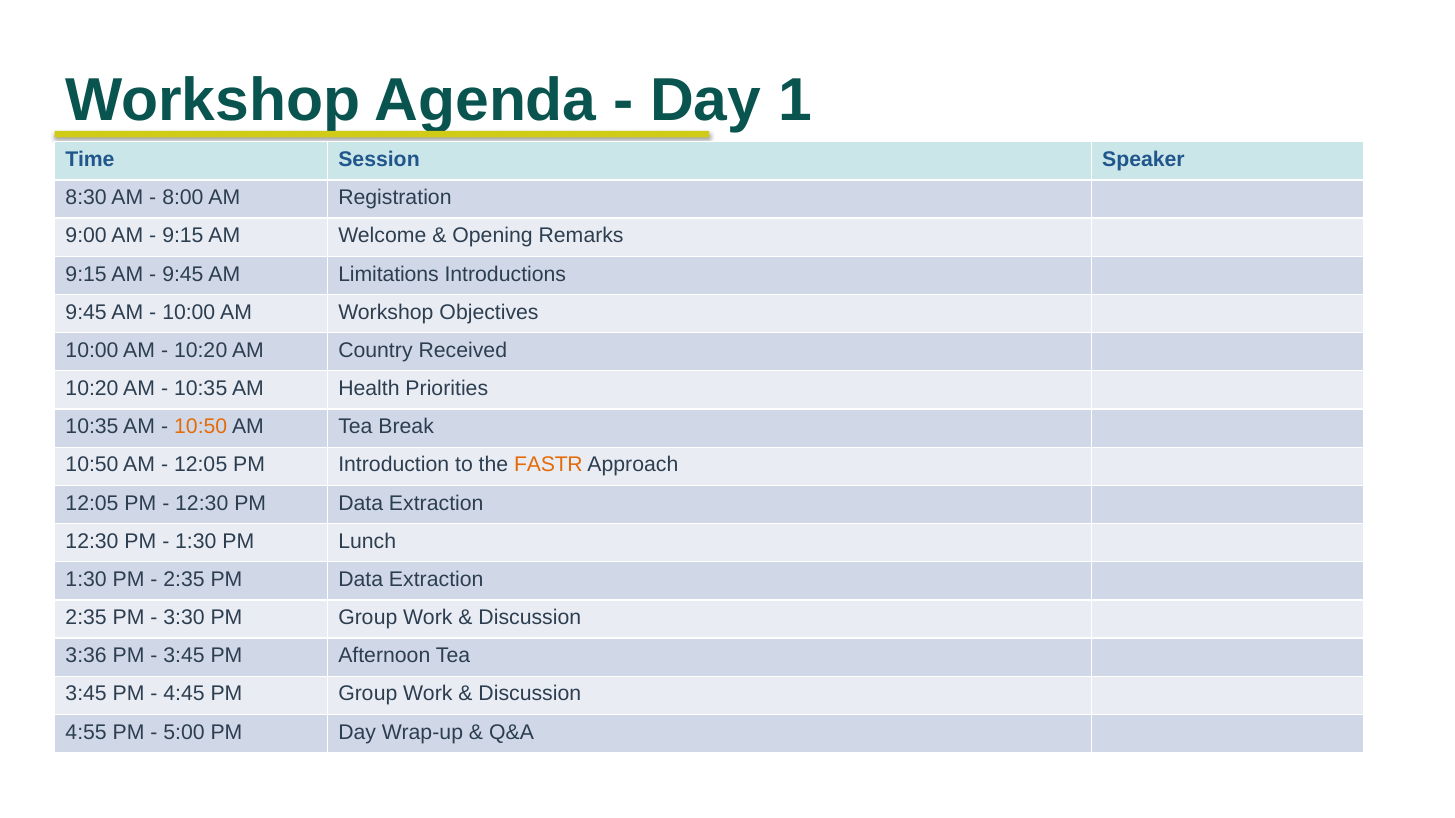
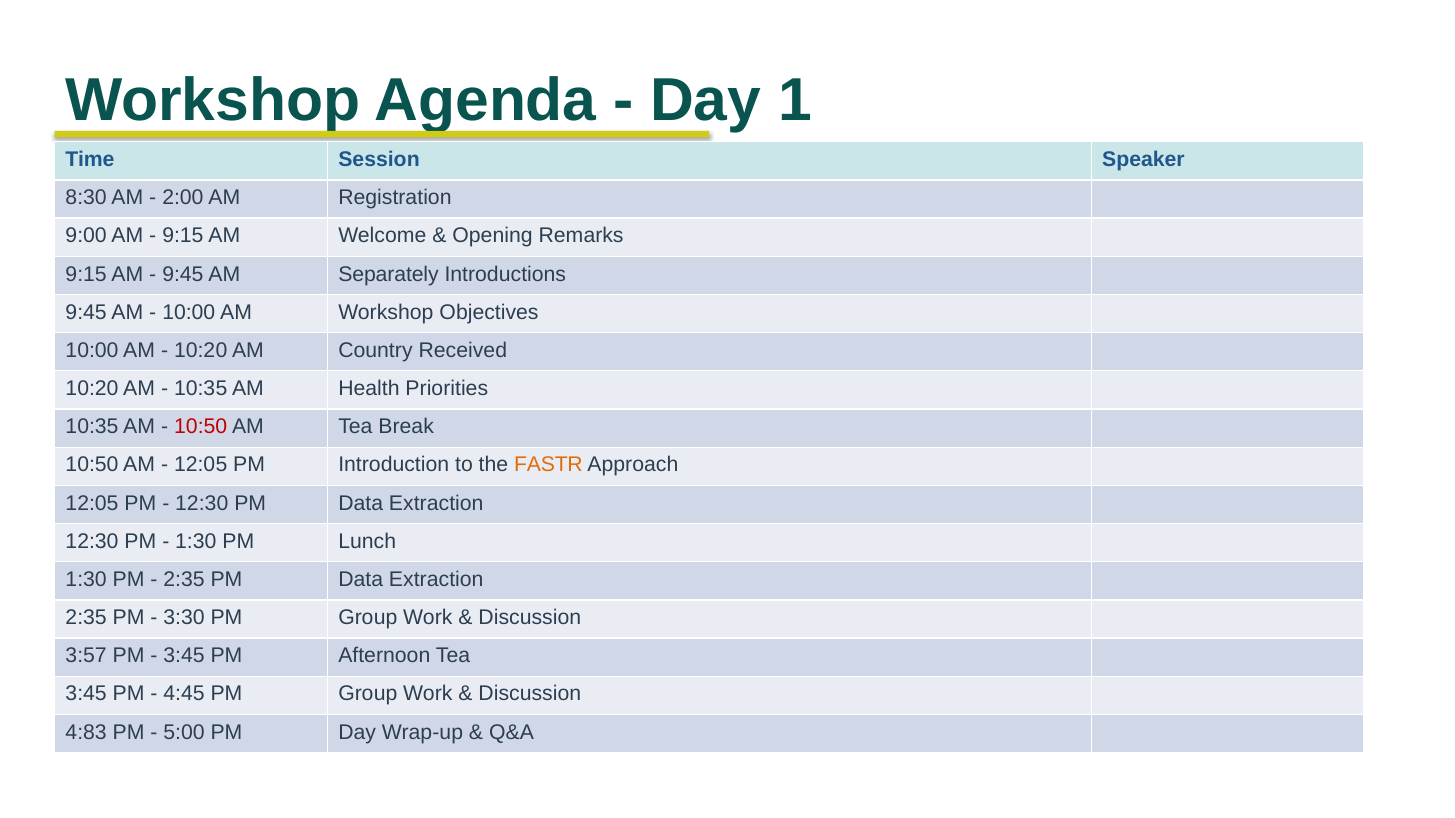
8:00: 8:00 -> 2:00
Limitations: Limitations -> Separately
10:50 at (201, 427) colour: orange -> red
3:36: 3:36 -> 3:57
4:55: 4:55 -> 4:83
